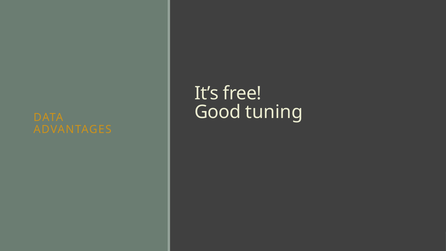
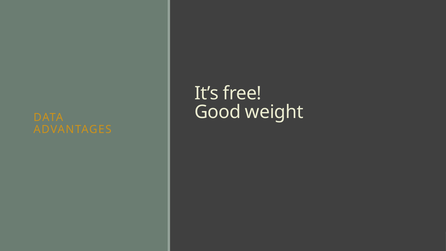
tuning: tuning -> weight
